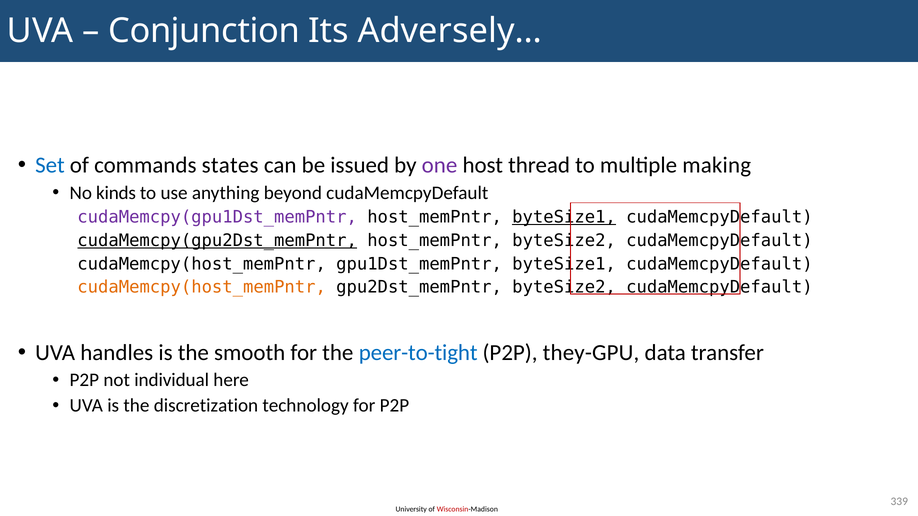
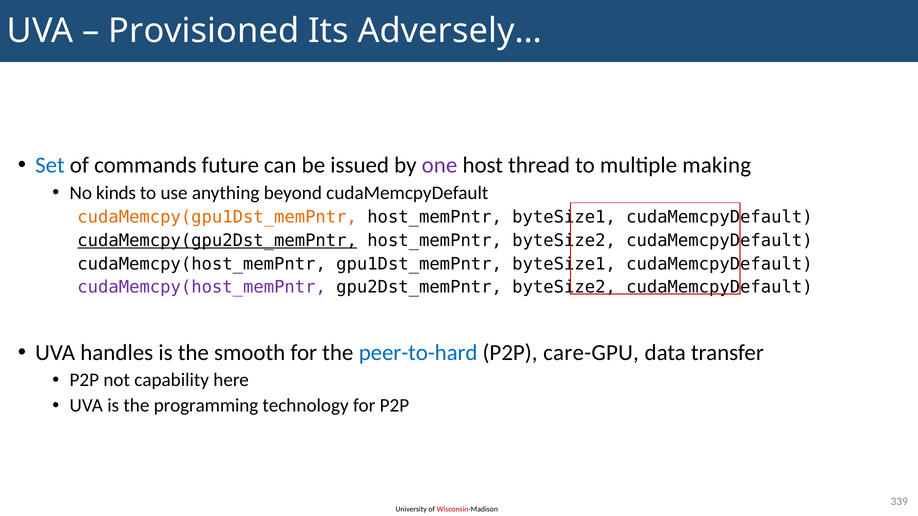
Conjunction: Conjunction -> Provisioned
states: states -> future
cudaMemcpy(gpu1Dst_memPntr colour: purple -> orange
byteSize1 at (564, 217) underline: present -> none
cudaMemcpy(host_memPntr at (202, 287) colour: orange -> purple
peer-to-tight: peer-to-tight -> peer-to-hard
they-GPU: they-GPU -> care-GPU
individual: individual -> capability
discretization: discretization -> programming
